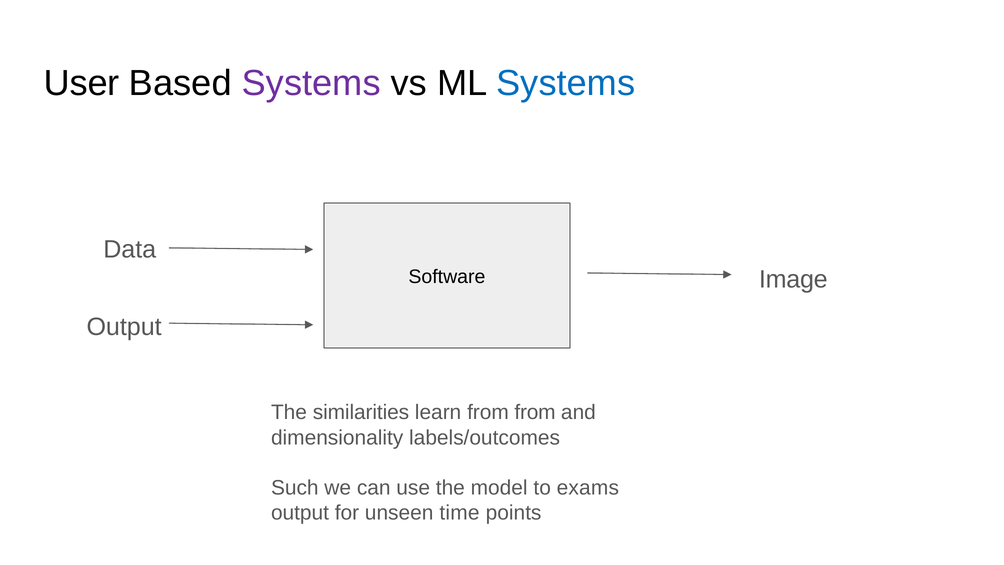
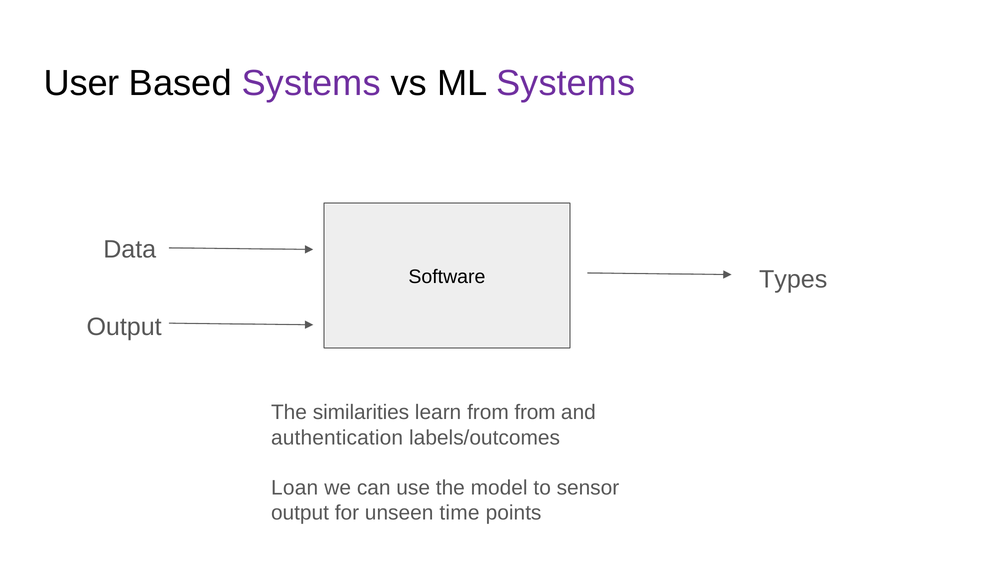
Systems at (566, 83) colour: blue -> purple
Image: Image -> Types
dimensionality: dimensionality -> authentication
Such: Such -> Loan
exams: exams -> sensor
